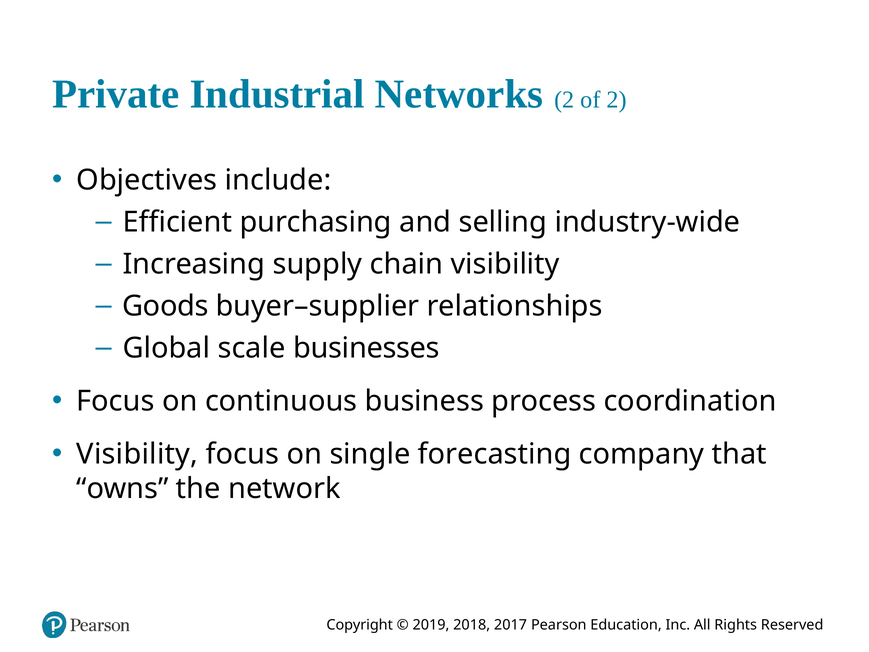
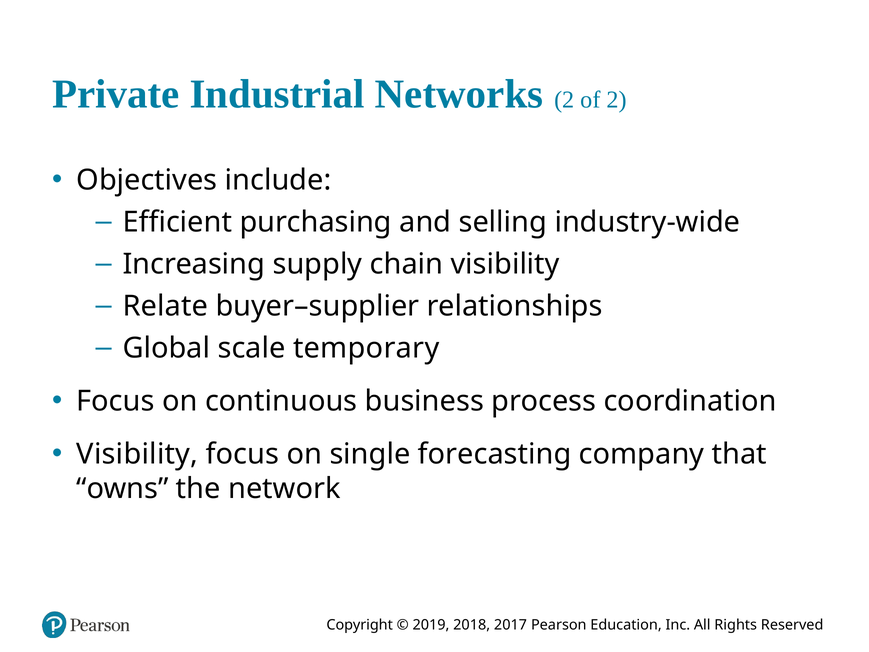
Goods: Goods -> Relate
businesses: businesses -> temporary
